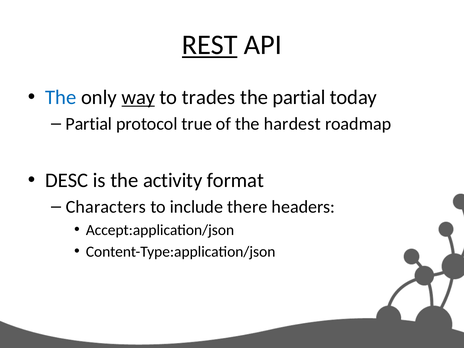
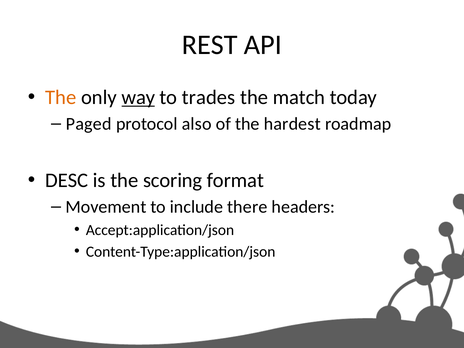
REST underline: present -> none
The at (61, 97) colour: blue -> orange
the partial: partial -> match
Partial at (89, 124): Partial -> Paged
true: true -> also
activity: activity -> scoring
Characters: Characters -> Movement
